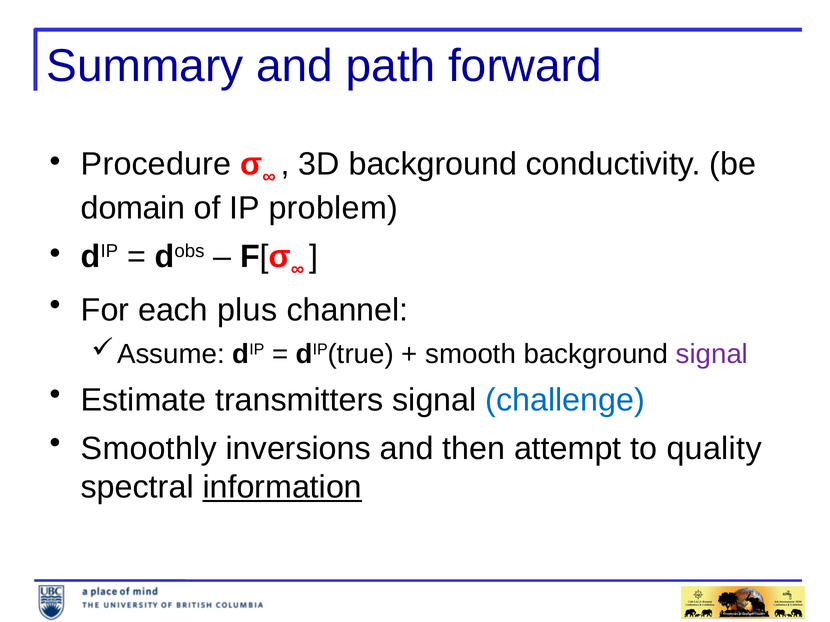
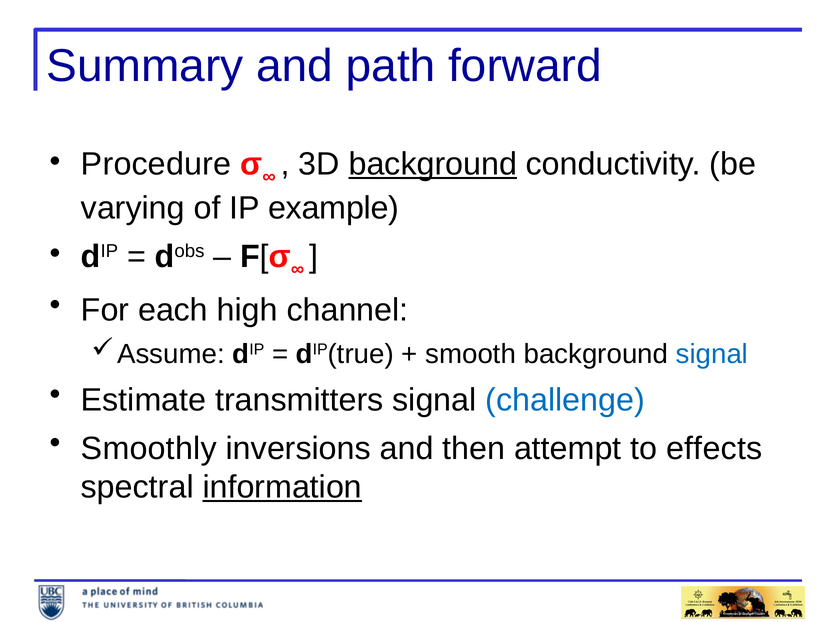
background at (433, 164) underline: none -> present
domain: domain -> varying
problem: problem -> example
plus: plus -> high
signal at (712, 354) colour: purple -> blue
quality: quality -> effects
